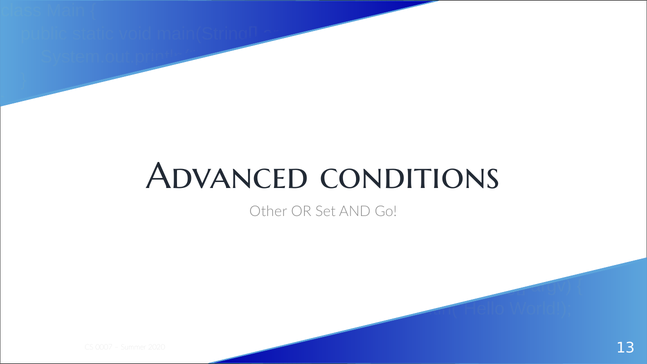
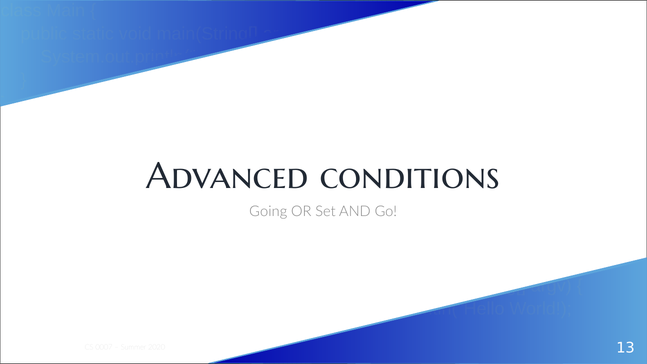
Other: Other -> Going
